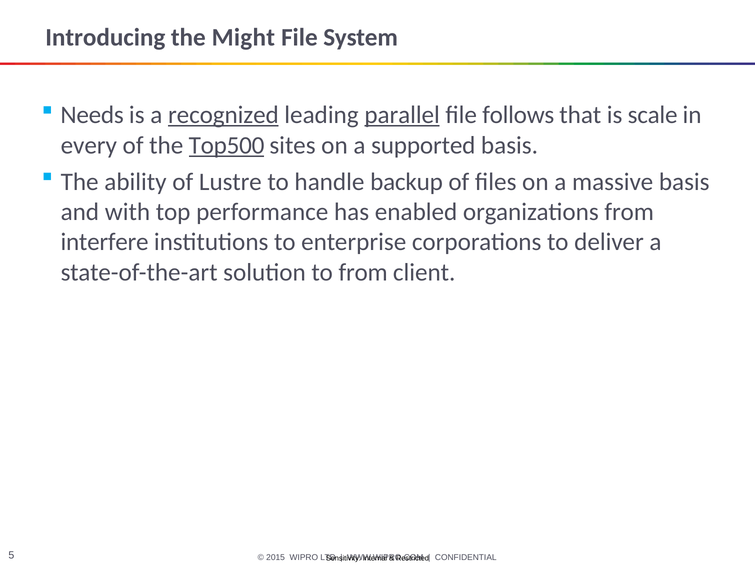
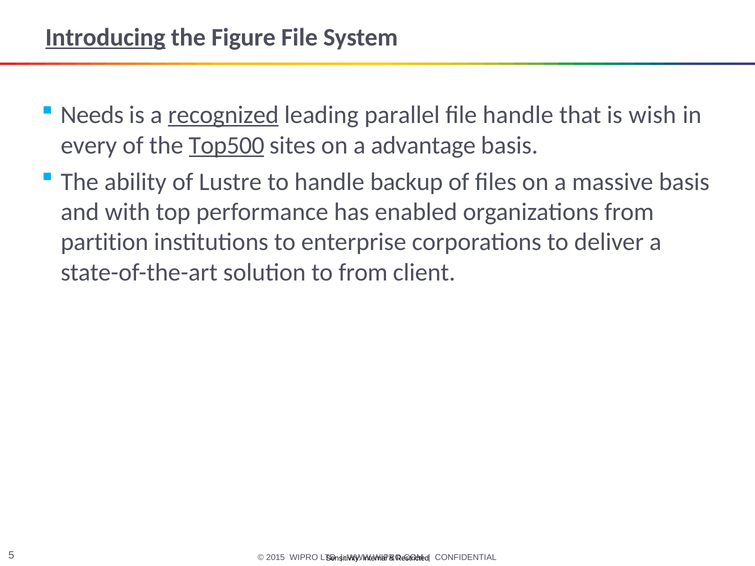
Introducing underline: none -> present
Might: Might -> Figure
parallel underline: present -> none
file follows: follows -> handle
scale: scale -> wish
supported: supported -> advantage
interfere: interfere -> partition
